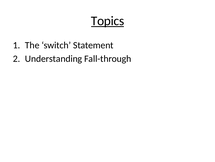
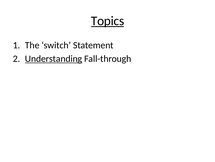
Understanding underline: none -> present
